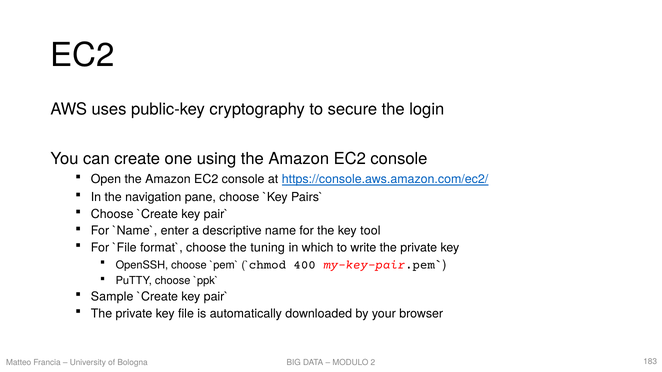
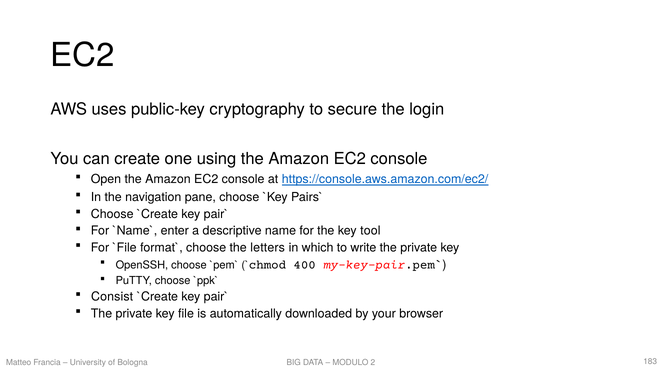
tuning: tuning -> letters
Sample: Sample -> Consist
